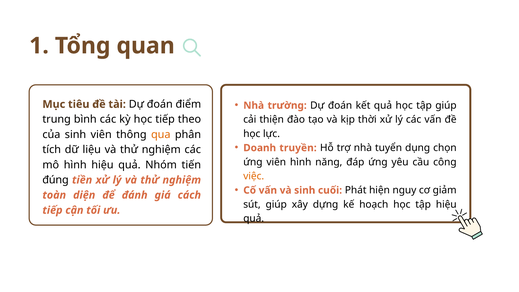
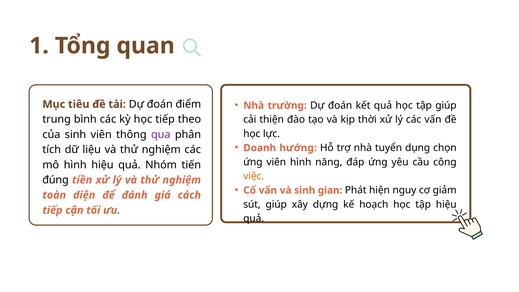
qua colour: orange -> purple
truyền: truyền -> hướng
cuối: cuối -> gian
